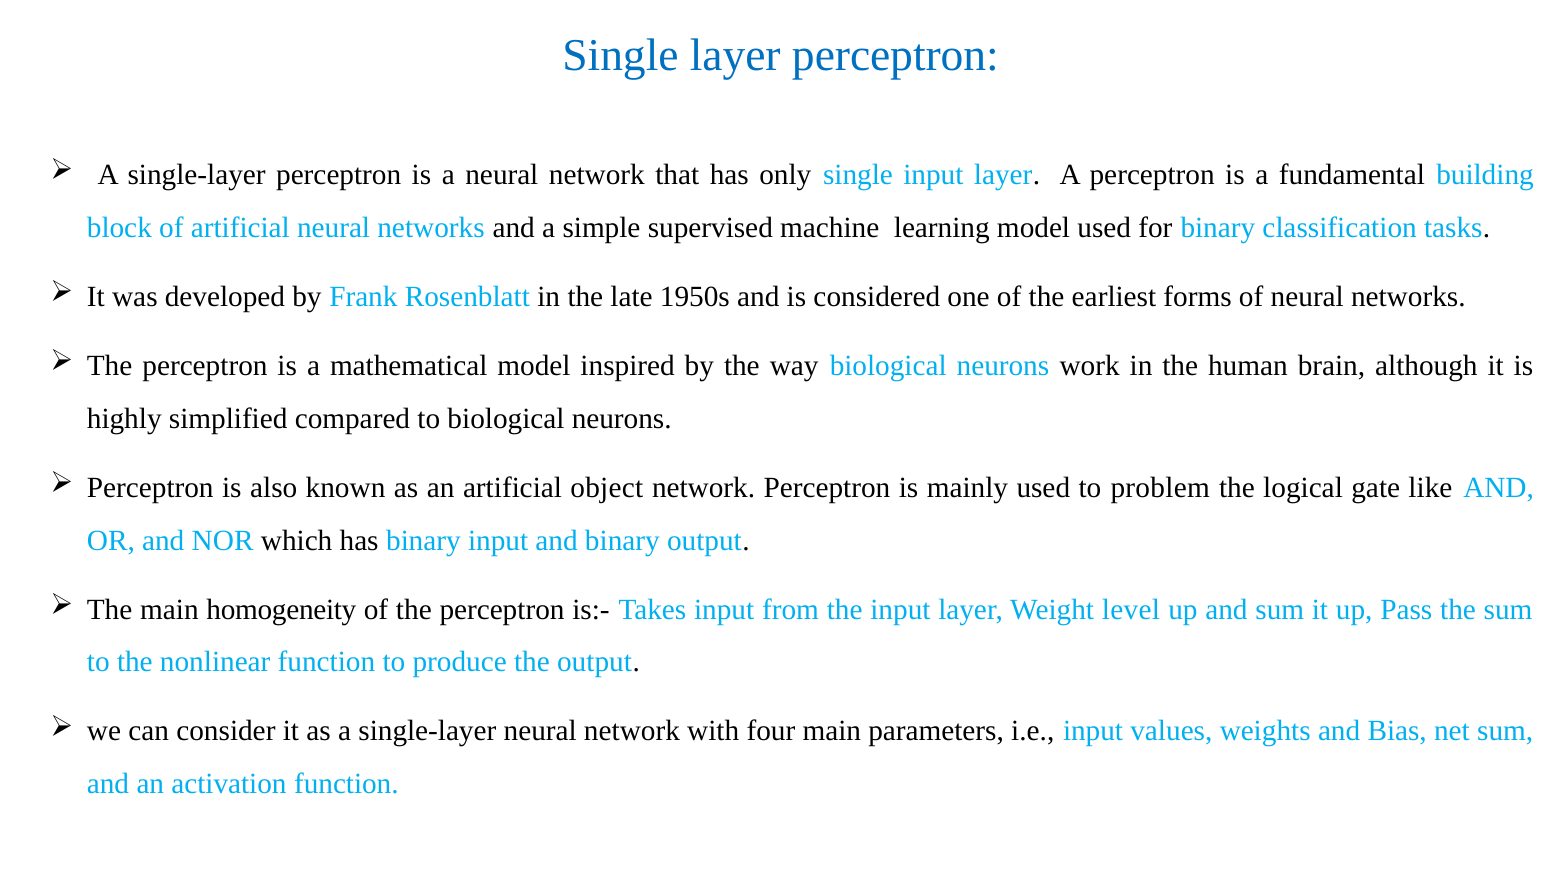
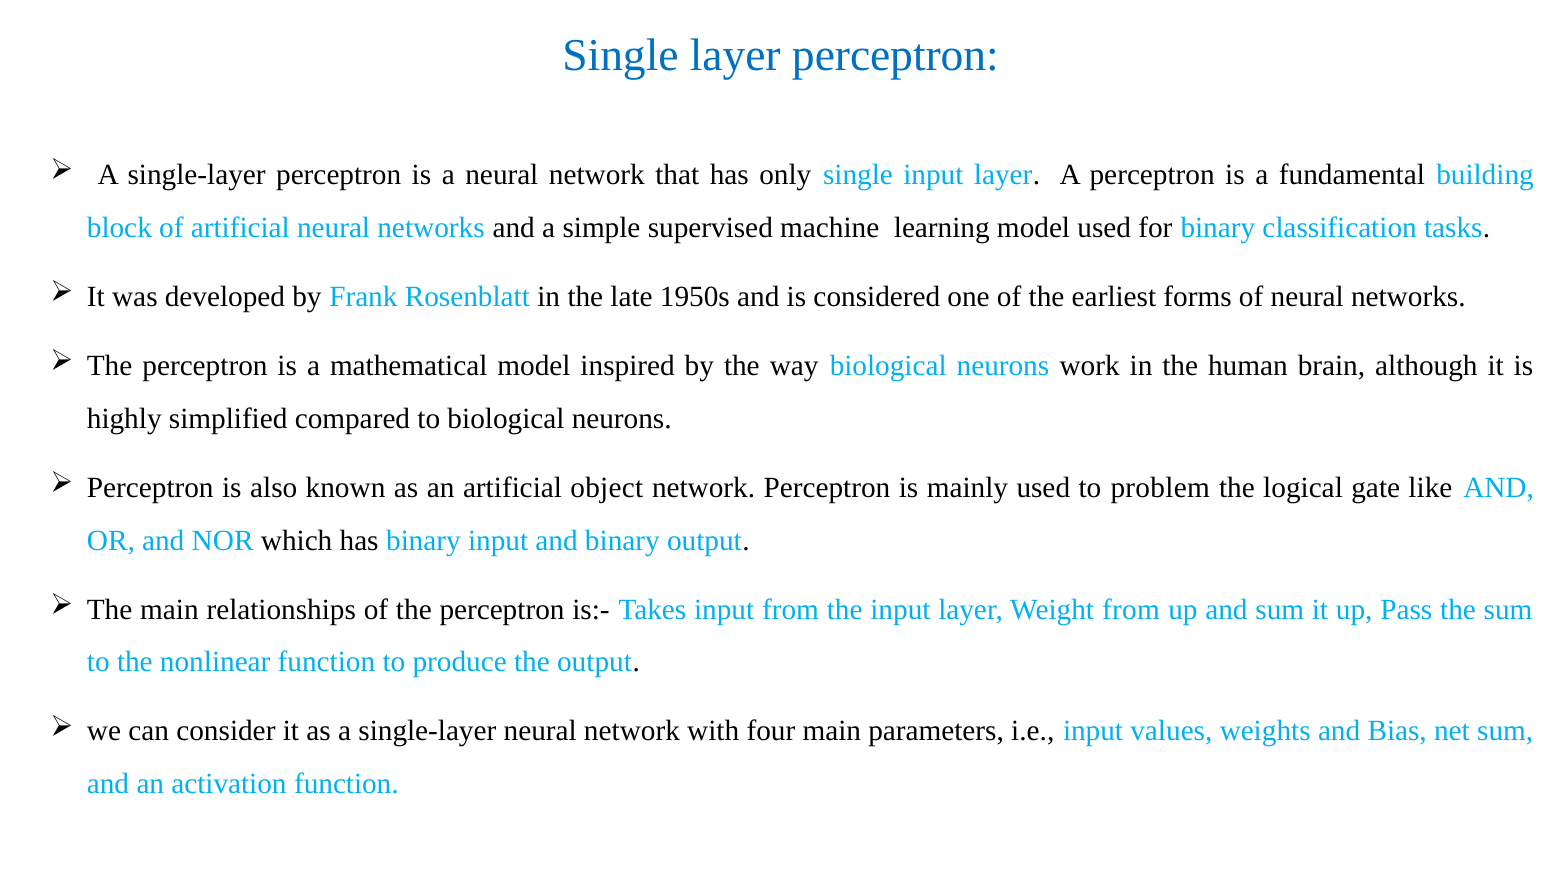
homogeneity: homogeneity -> relationships
Weight level: level -> from
